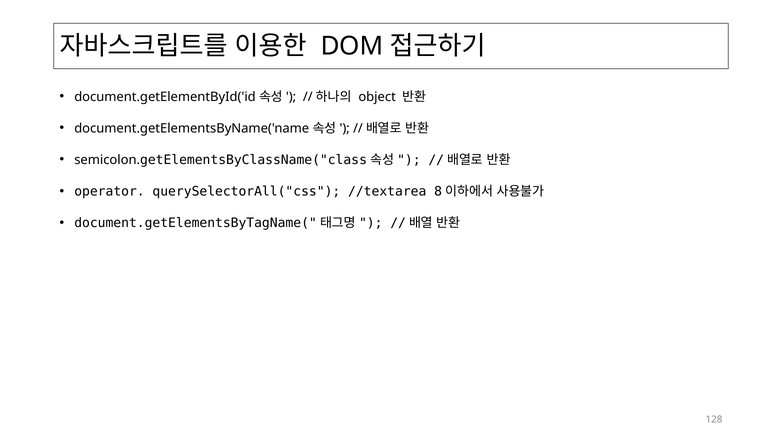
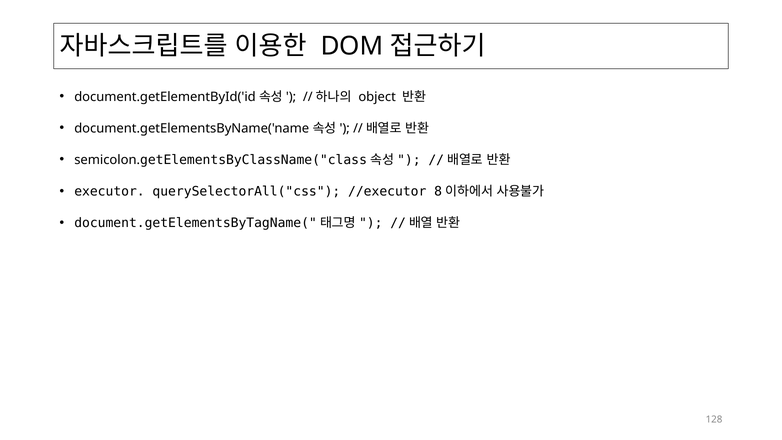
operator: operator -> executor
//textarea: //textarea -> //executor
